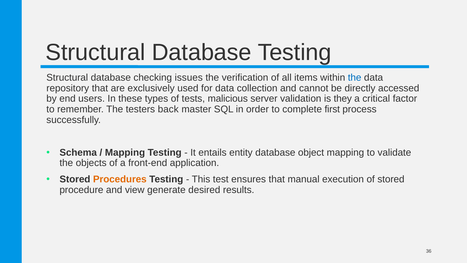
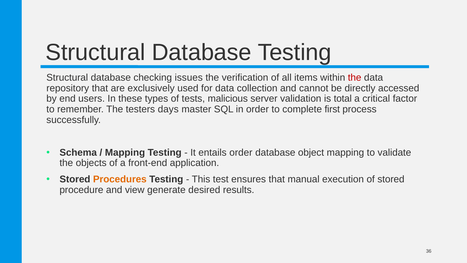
the at (355, 78) colour: blue -> red
they: they -> total
back: back -> days
entails entity: entity -> order
